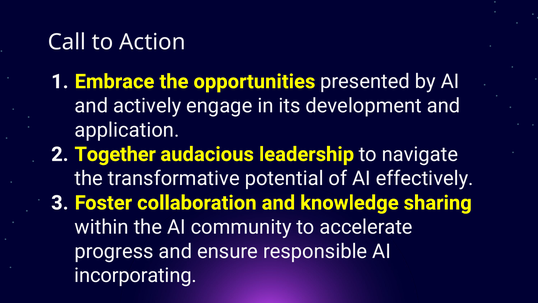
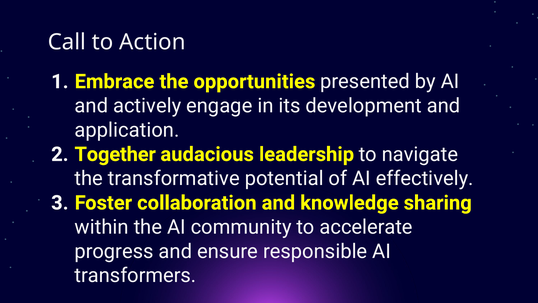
incorporating: incorporating -> transformers
